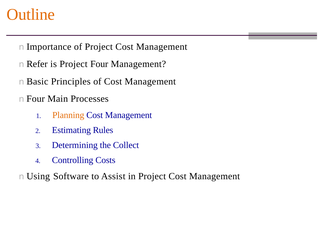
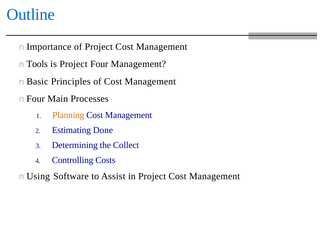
Outline colour: orange -> blue
Refer: Refer -> Tools
Rules: Rules -> Done
